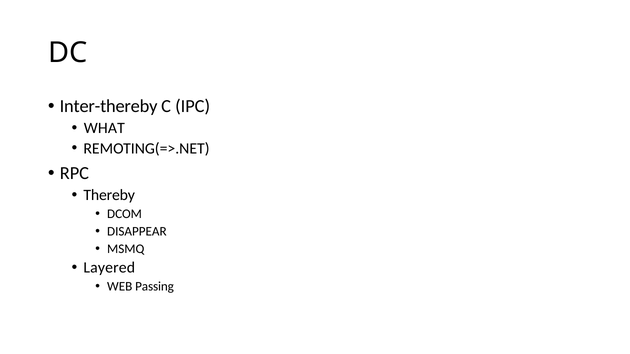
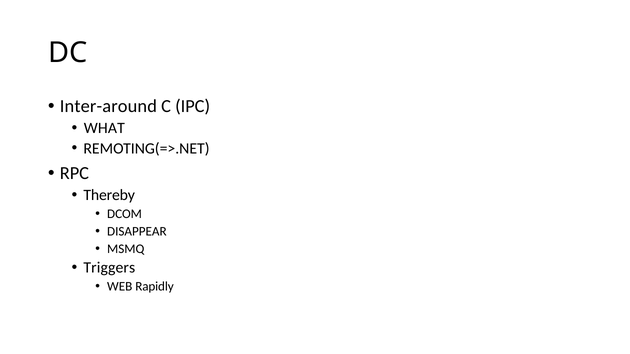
Inter-thereby: Inter-thereby -> Inter-around
Layered: Layered -> Triggers
Passing: Passing -> Rapidly
